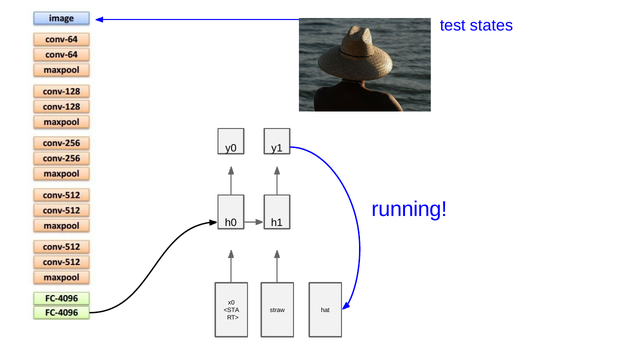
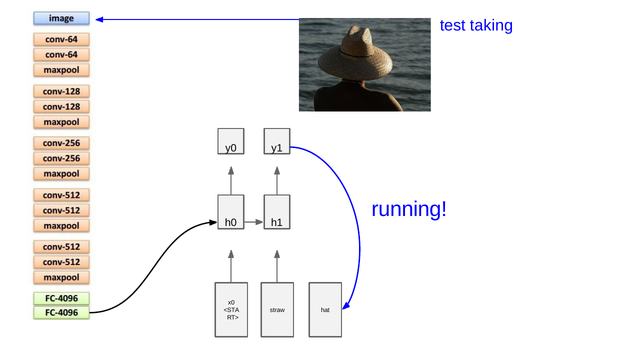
states: states -> taking
